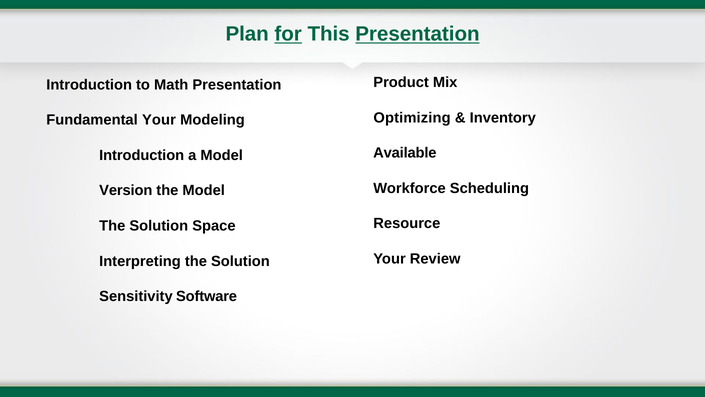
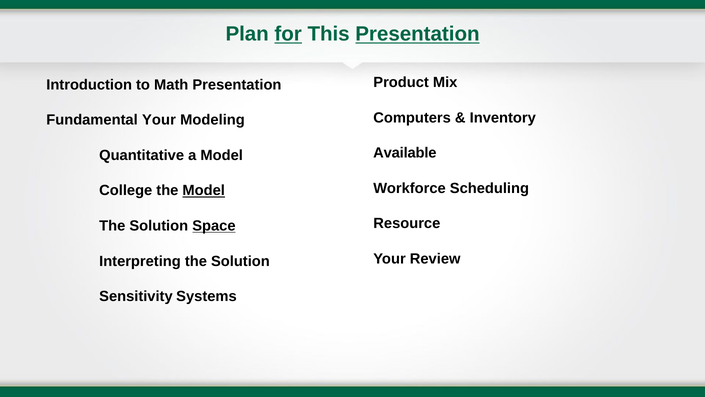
Optimizing: Optimizing -> Computers
Introduction at (142, 155): Introduction -> Quantitative
Version: Version -> College
Model at (204, 190) underline: none -> present
Space underline: none -> present
Software: Software -> Systems
